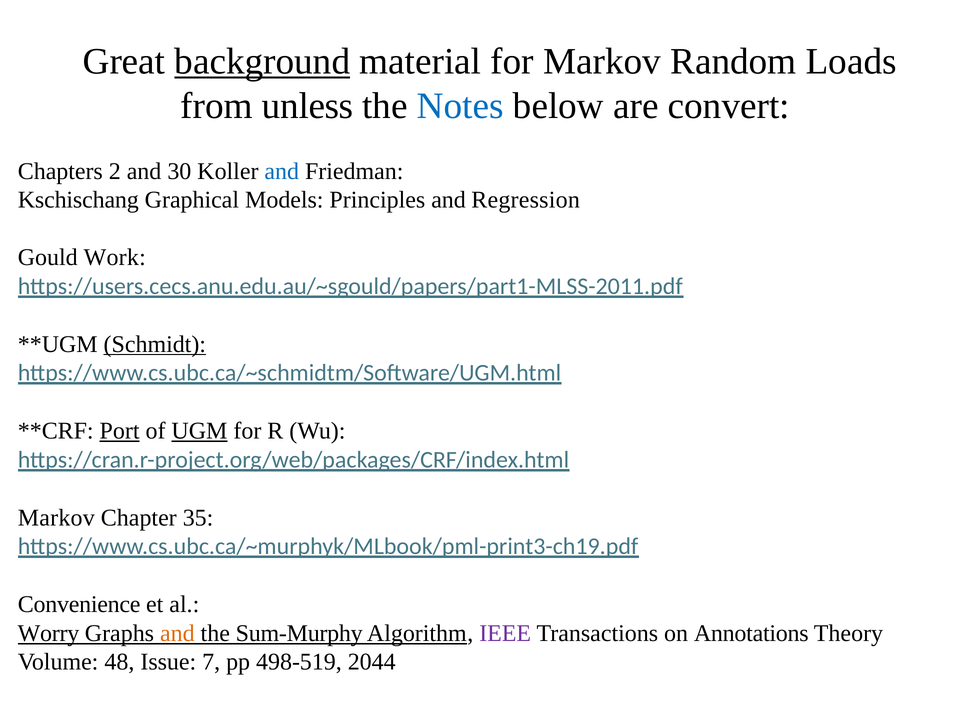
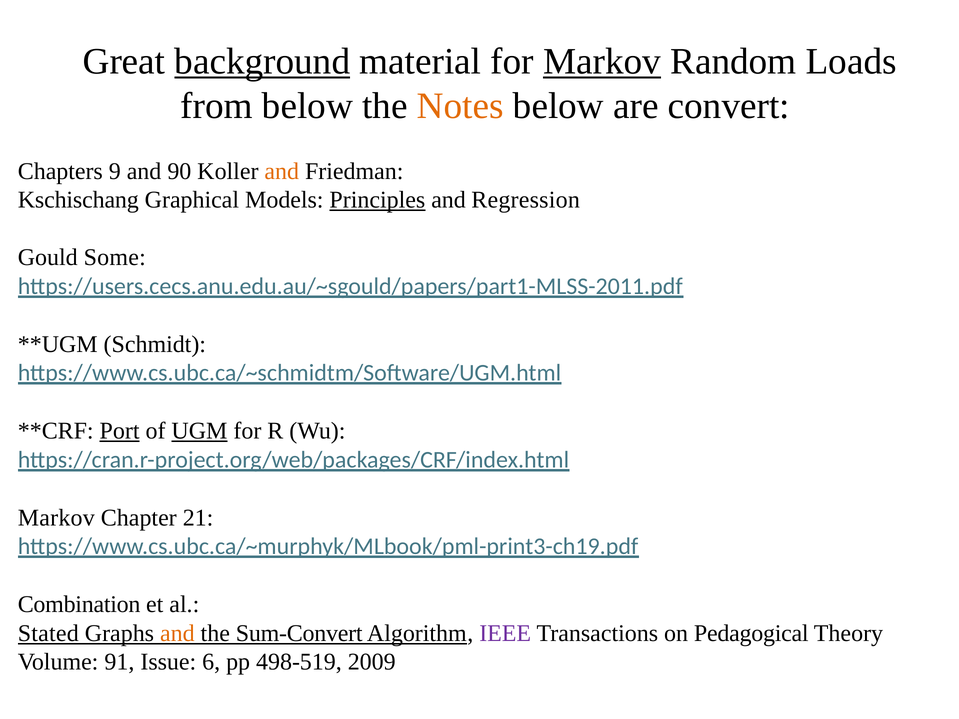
Markov at (602, 61) underline: none -> present
from unless: unless -> below
Notes colour: blue -> orange
2: 2 -> 9
30: 30 -> 90
and at (282, 171) colour: blue -> orange
Principles underline: none -> present
Work: Work -> Some
Schmidt underline: present -> none
35: 35 -> 21
Convenience: Convenience -> Combination
Worry: Worry -> Stated
Sum-Murphy: Sum-Murphy -> Sum-Convert
Annotations: Annotations -> Pedagogical
48: 48 -> 91
7: 7 -> 6
2044: 2044 -> 2009
